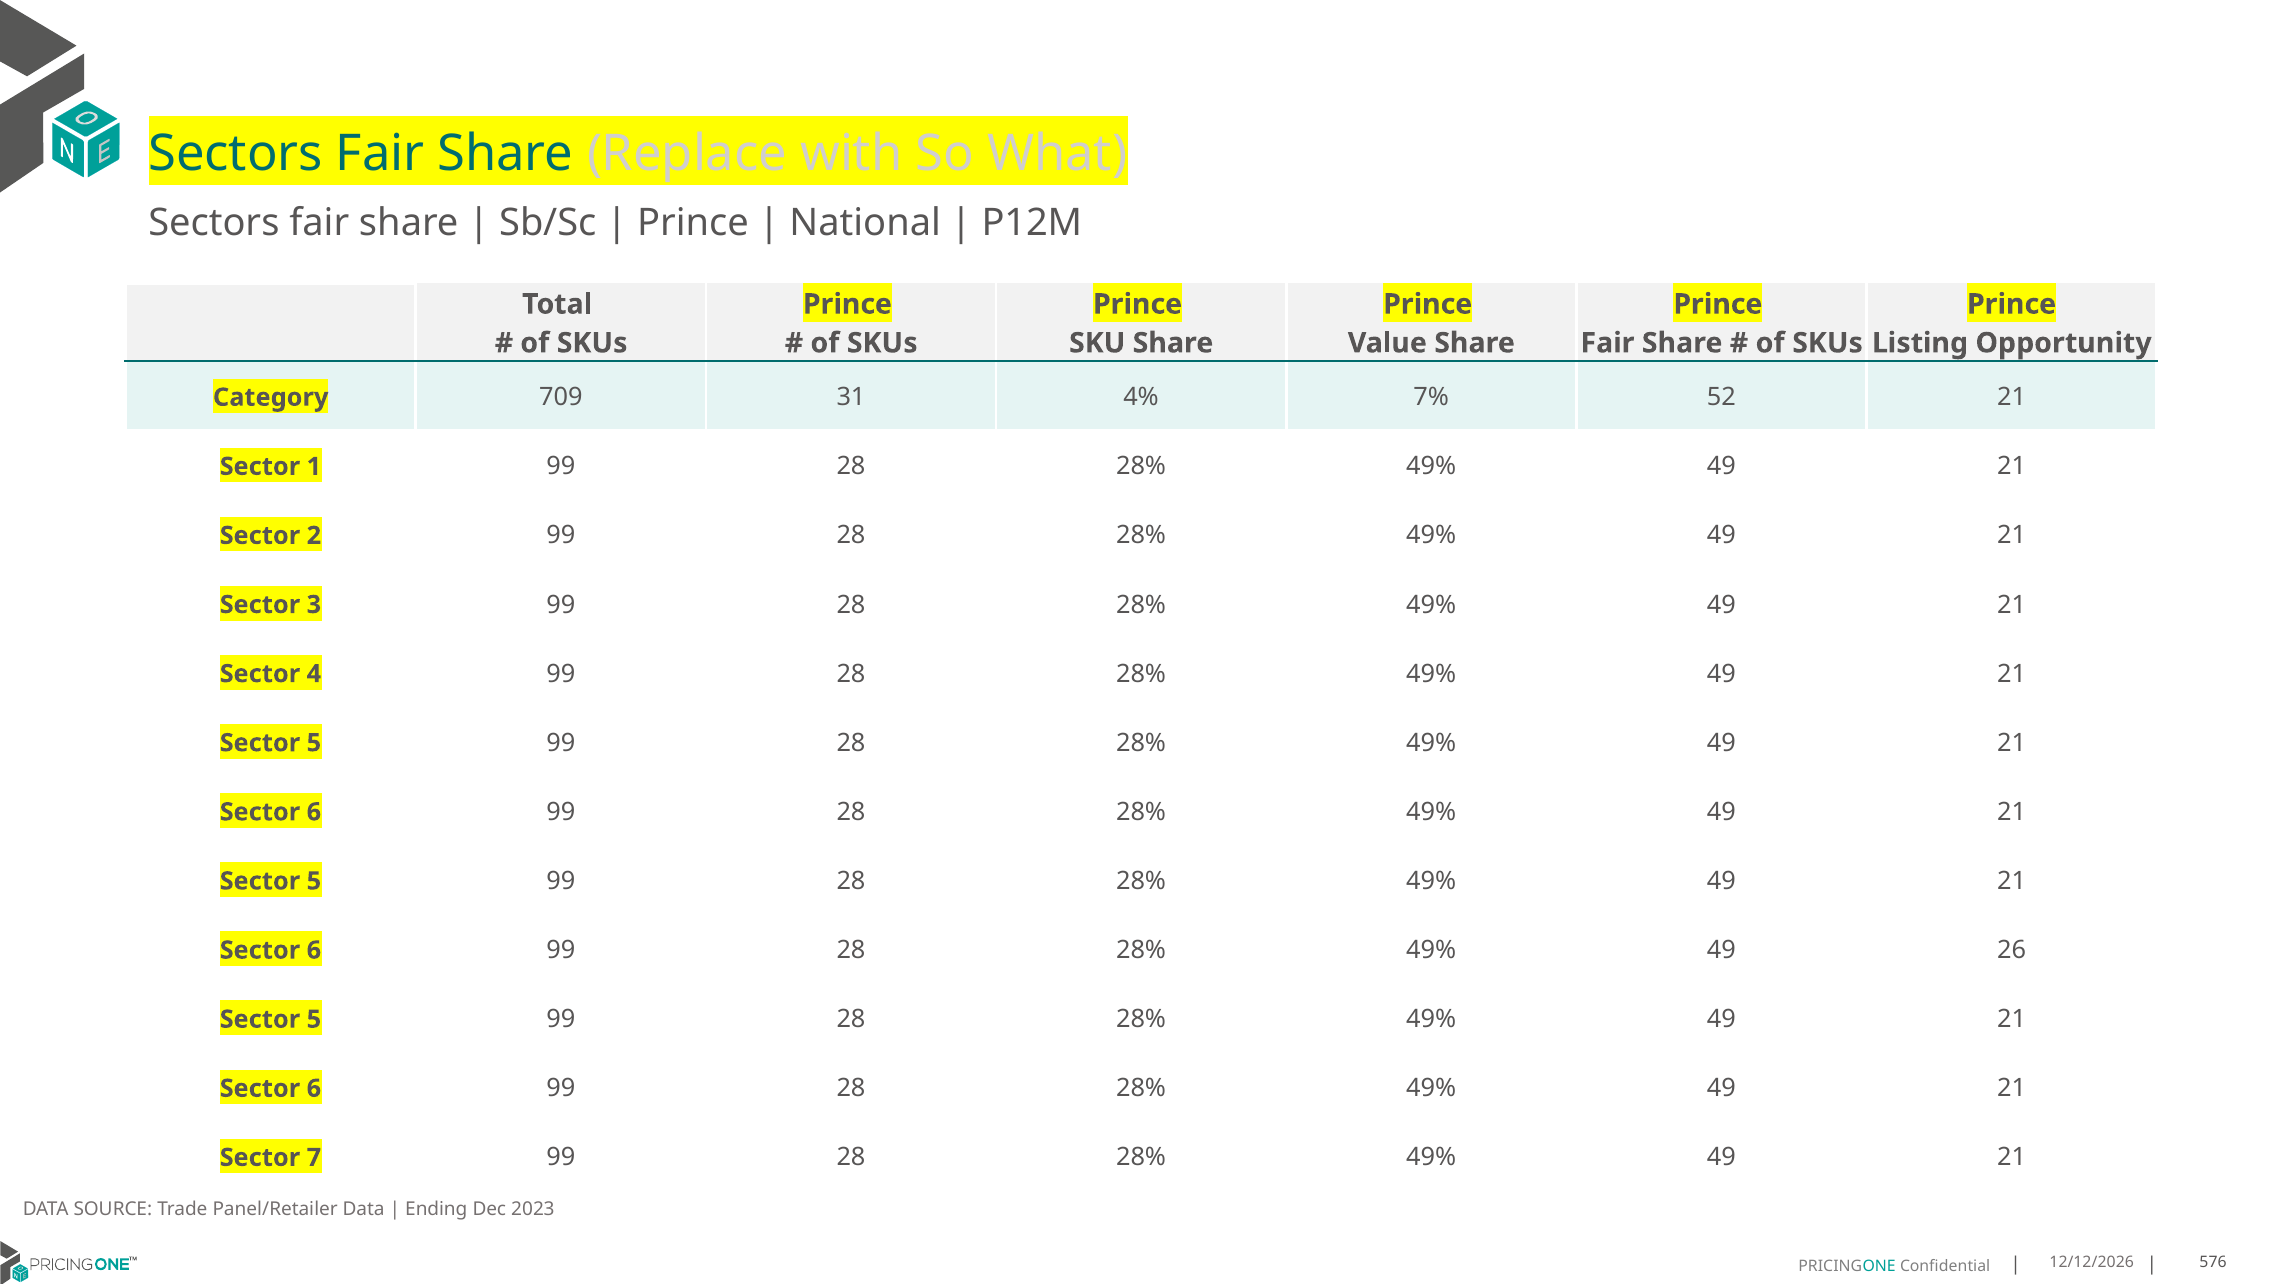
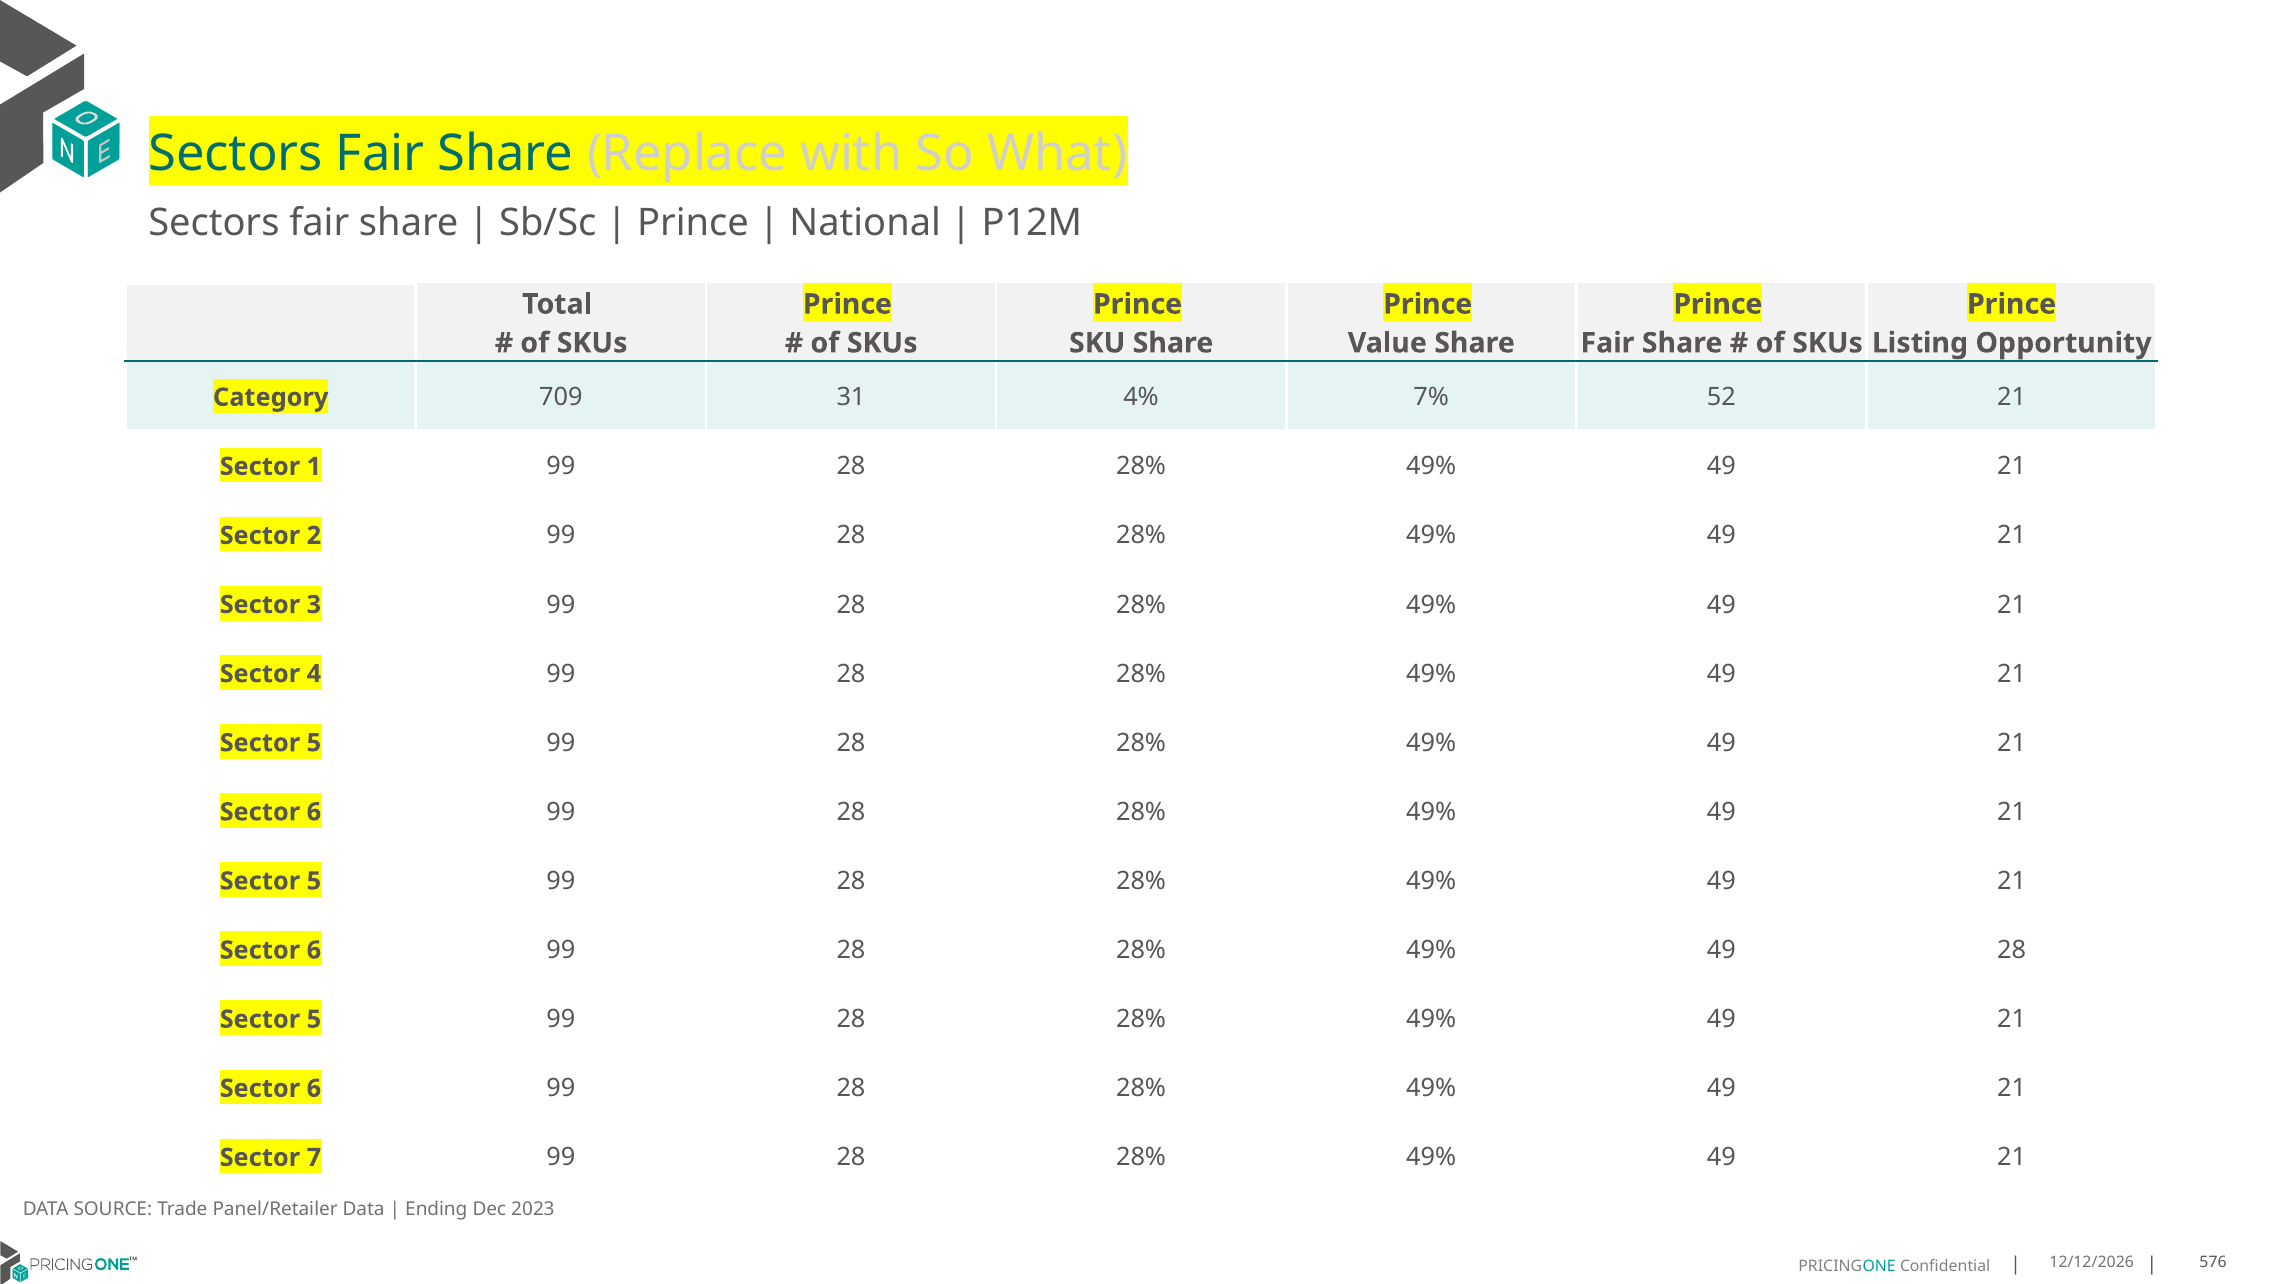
49 26: 26 -> 28
